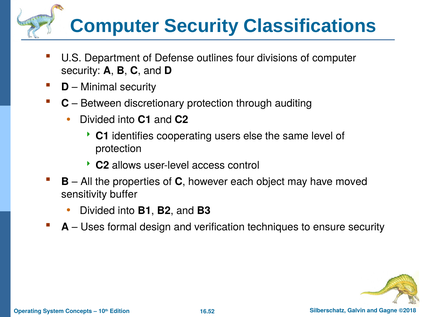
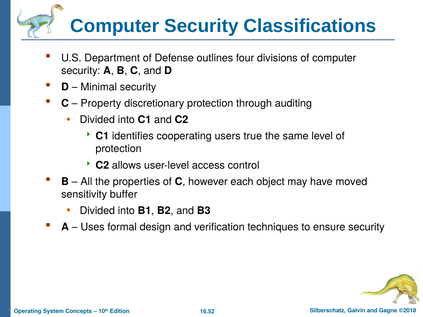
Between: Between -> Property
else: else -> true
